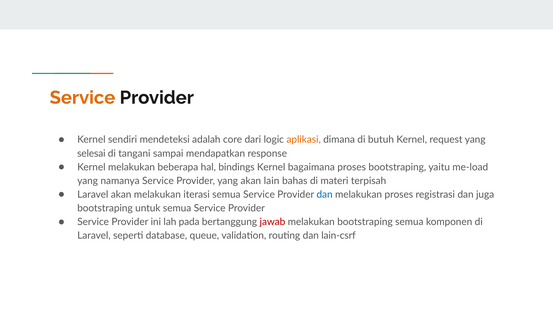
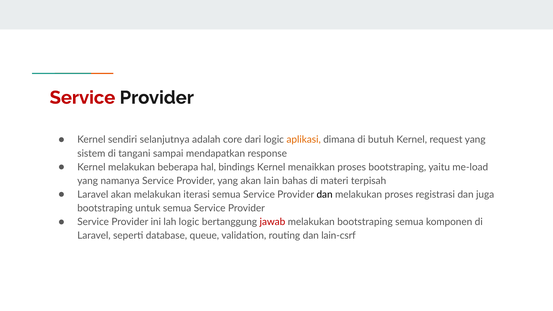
Service at (82, 98) colour: orange -> red
mendeteksi: mendeteksi -> selanjutnya
selesai: selesai -> sistem
bagaimana: bagaimana -> menaikkan
dan at (325, 195) colour: blue -> black
lah pada: pada -> logic
